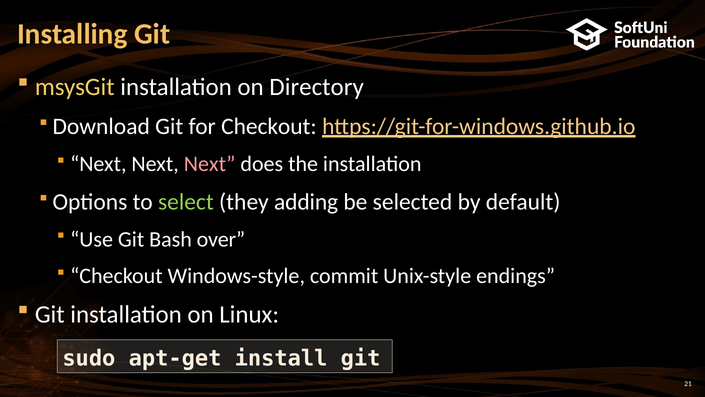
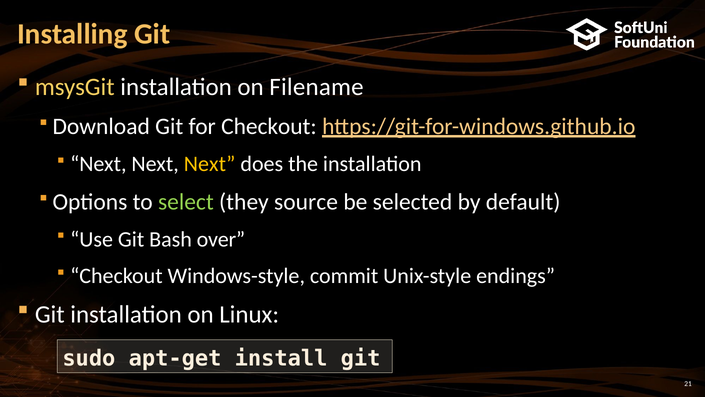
Directory: Directory -> Filename
Next at (210, 164) colour: pink -> yellow
adding: adding -> source
